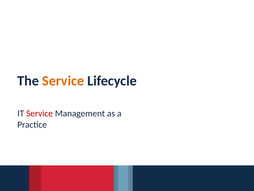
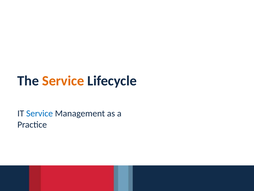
Service at (40, 113) colour: red -> blue
